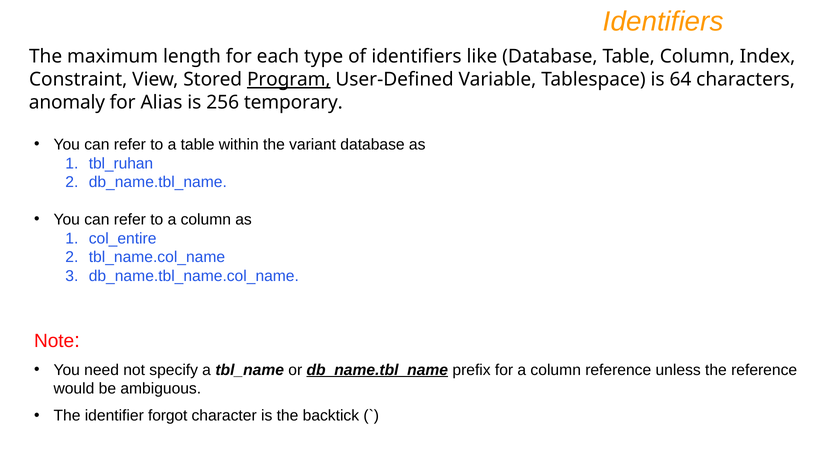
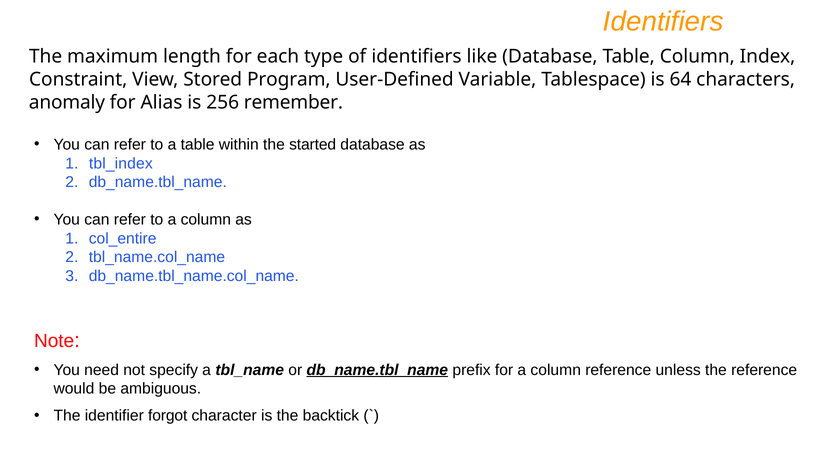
Program underline: present -> none
temporary: temporary -> remember
variant: variant -> started
tbl_ruhan: tbl_ruhan -> tbl_index
